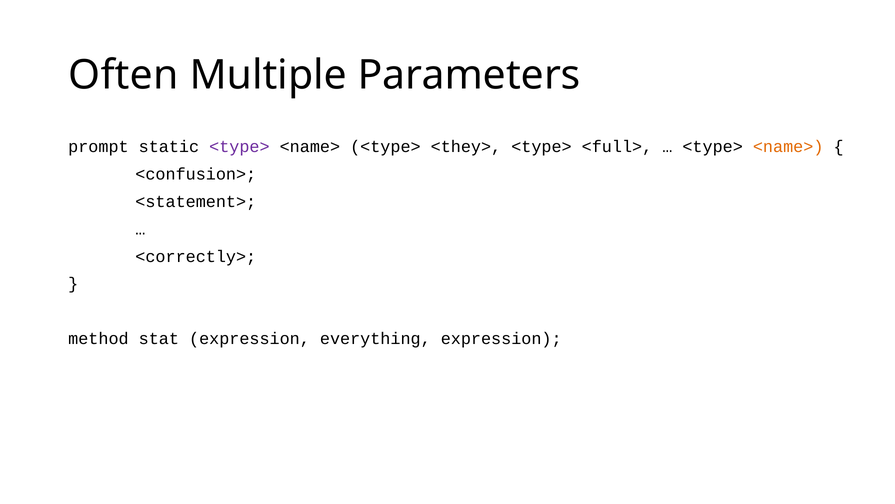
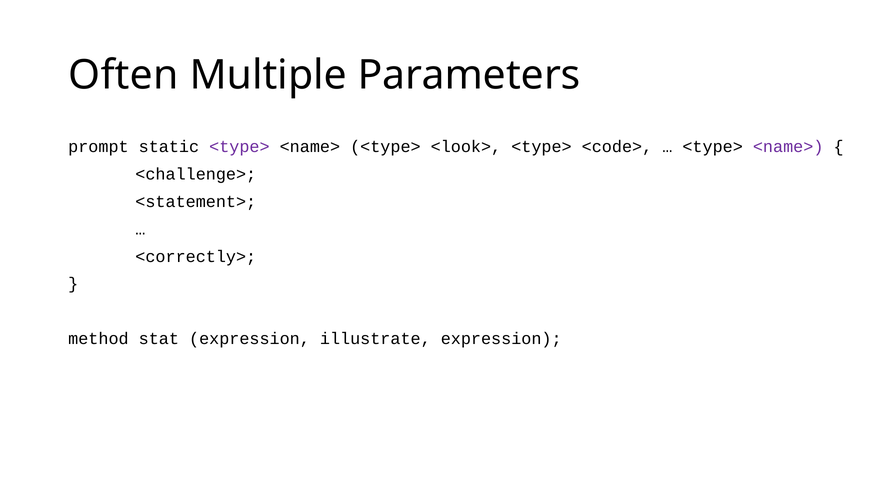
<they>: <they> -> <look>
<full>: <full> -> <code>
<name> at (788, 146) colour: orange -> purple
<confusion>: <confusion> -> <challenge>
everything: everything -> illustrate
